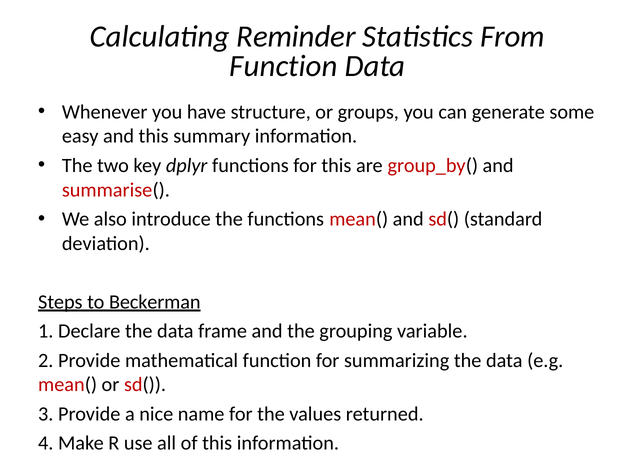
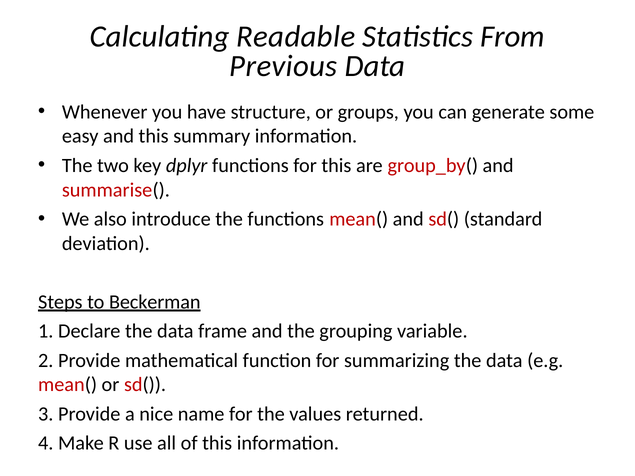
Reminder: Reminder -> Readable
Function at (284, 66): Function -> Previous
